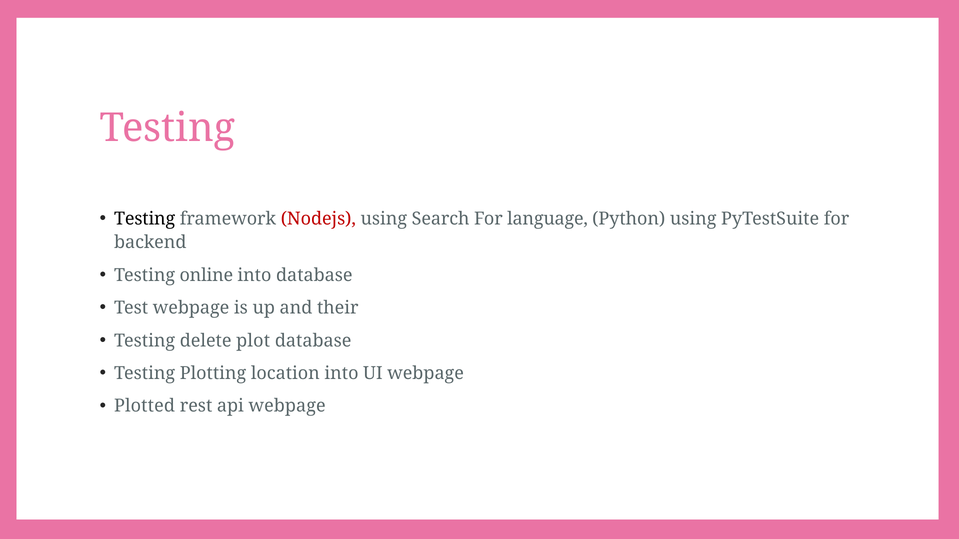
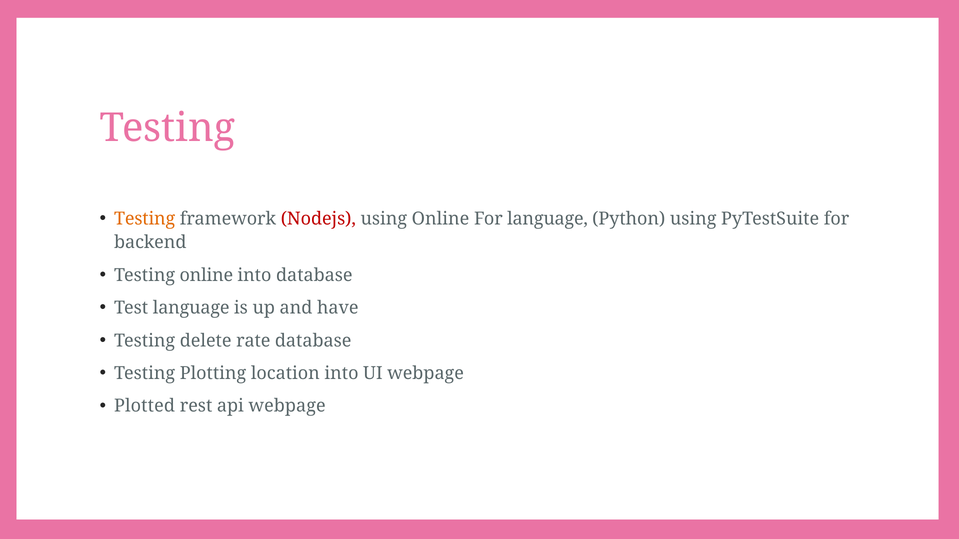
Testing at (145, 219) colour: black -> orange
using Search: Search -> Online
Test webpage: webpage -> language
their: their -> have
plot: plot -> rate
